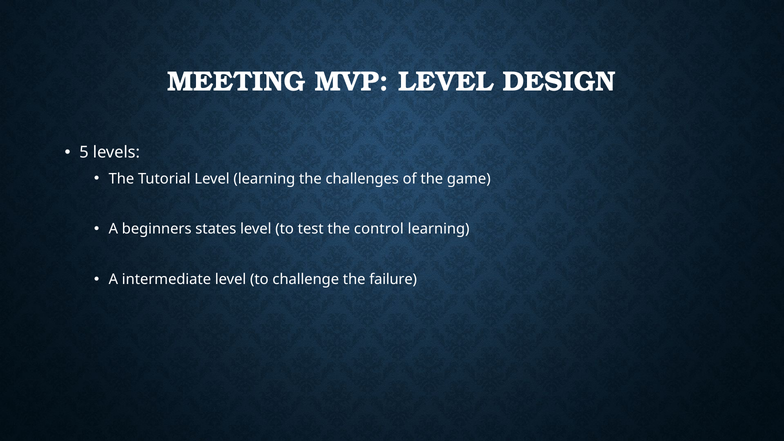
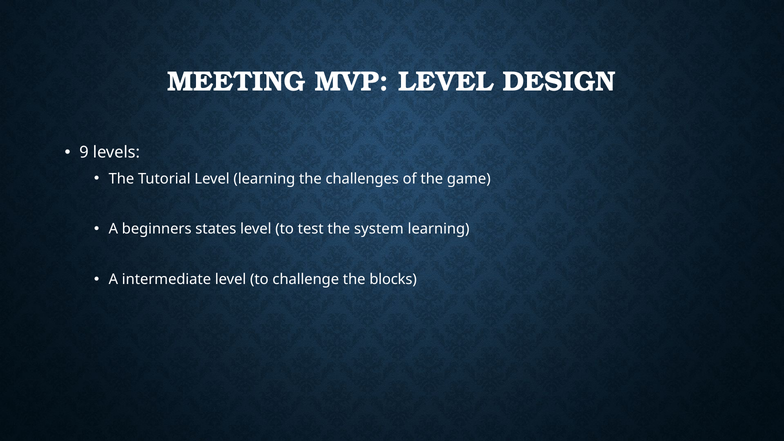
5: 5 -> 9
control: control -> system
failure: failure -> blocks
